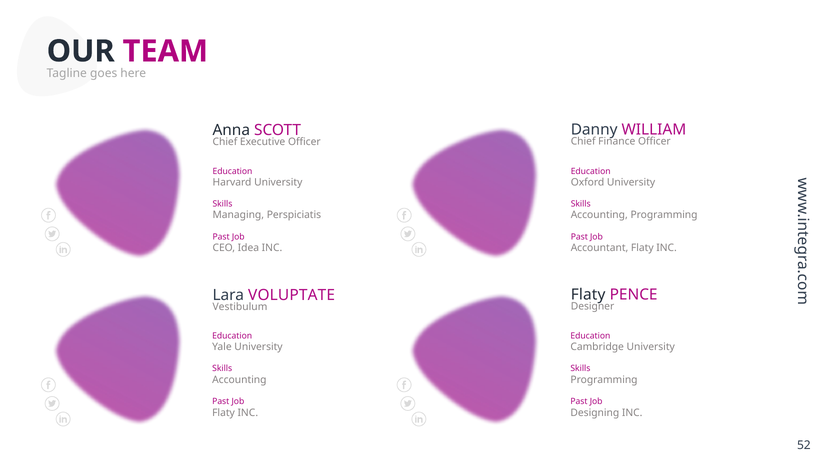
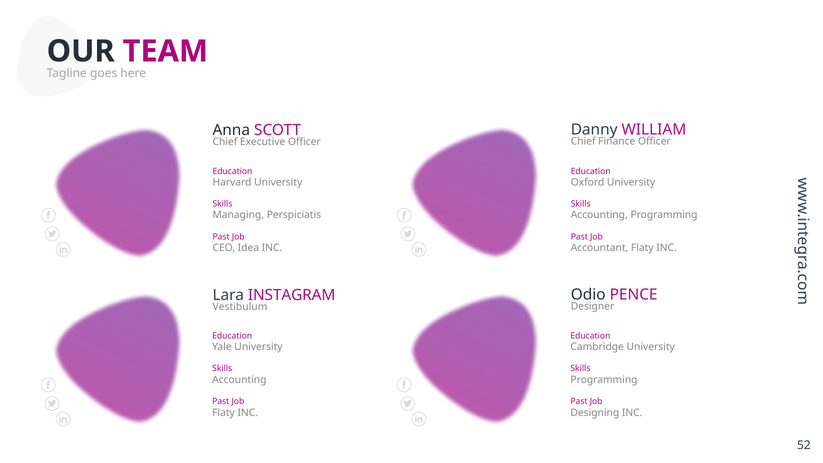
Flaty at (588, 294): Flaty -> Odio
VOLUPTATE: VOLUPTATE -> INSTAGRAM
